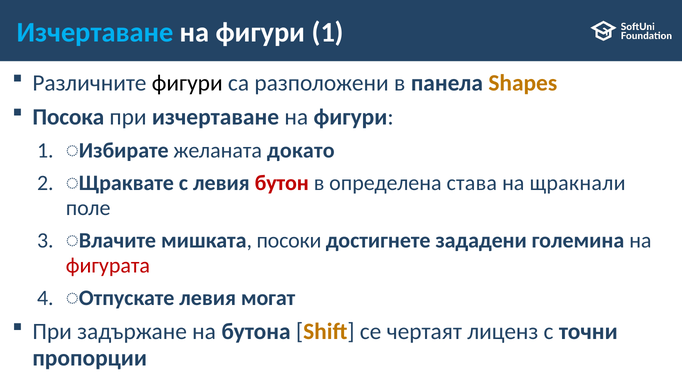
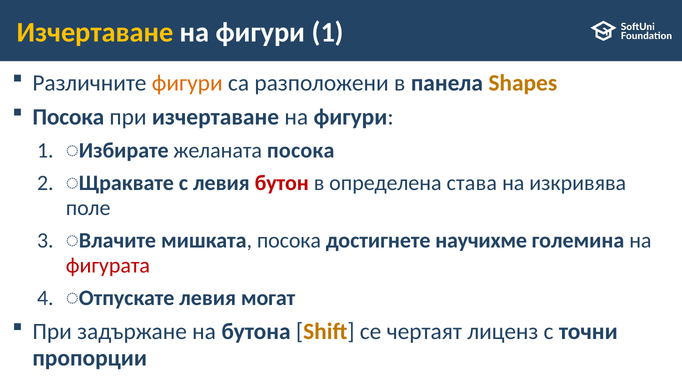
Изчертаване at (95, 32) colour: light blue -> yellow
фигури at (187, 83) colour: black -> orange
желаната докато: докато -> посока
щракнали: щракнали -> изкривява
мишката посоки: посоки -> посока
зададени: зададени -> научихме
